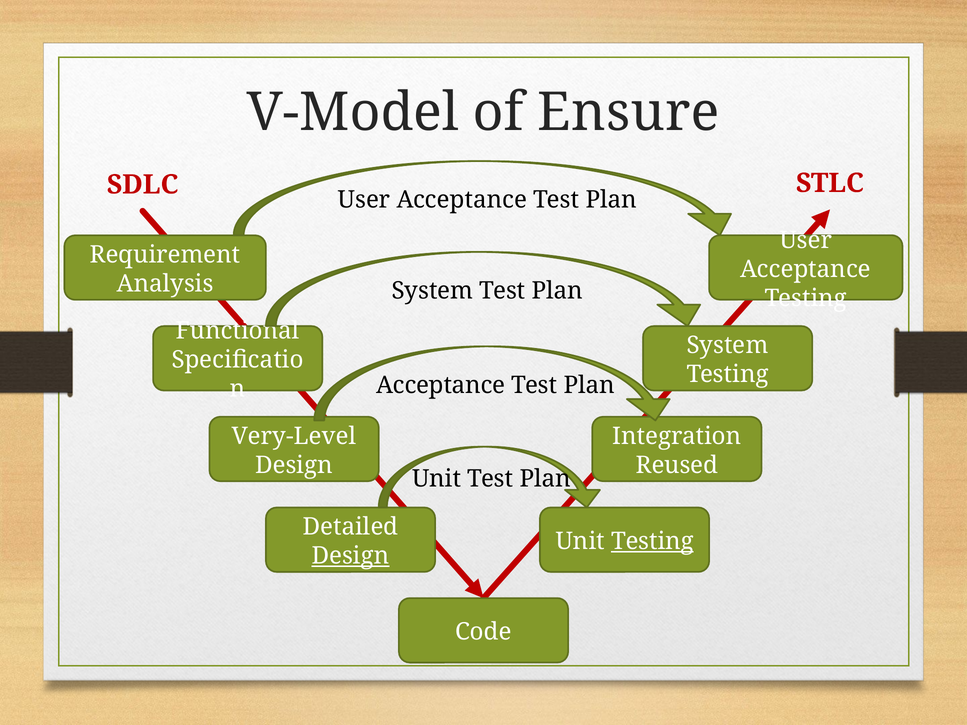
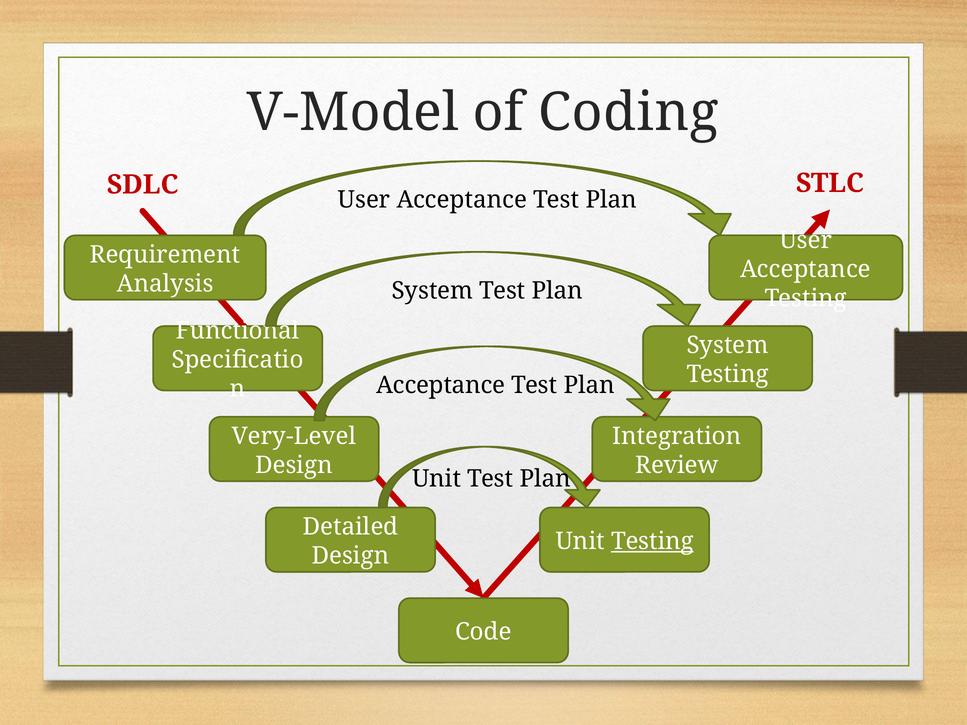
Ensure: Ensure -> Coding
Reused: Reused -> Review
Design at (350, 556) underline: present -> none
